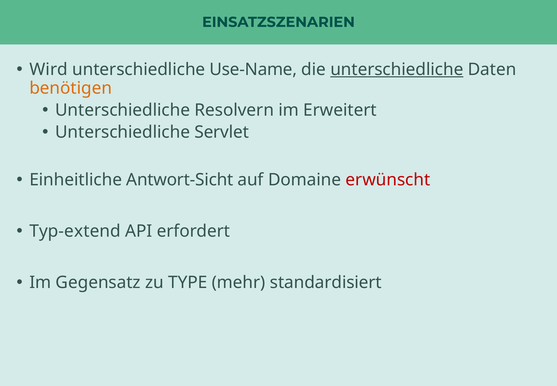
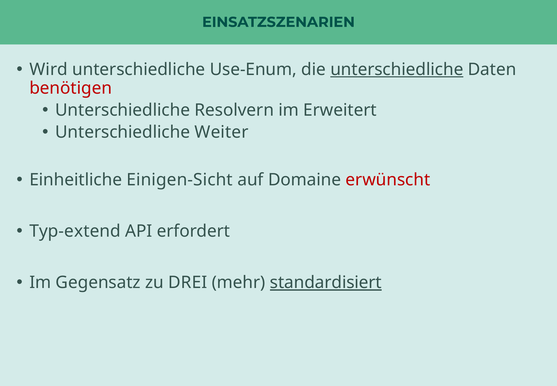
Use-Name: Use-Name -> Use-Enum
benötigen colour: orange -> red
Servlet: Servlet -> Weiter
Antwort-Sicht: Antwort-Sicht -> Einigen-Sicht
TYPE: TYPE -> DREI
standardisiert underline: none -> present
